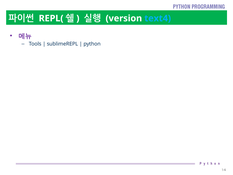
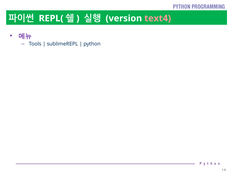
text4 colour: light blue -> pink
